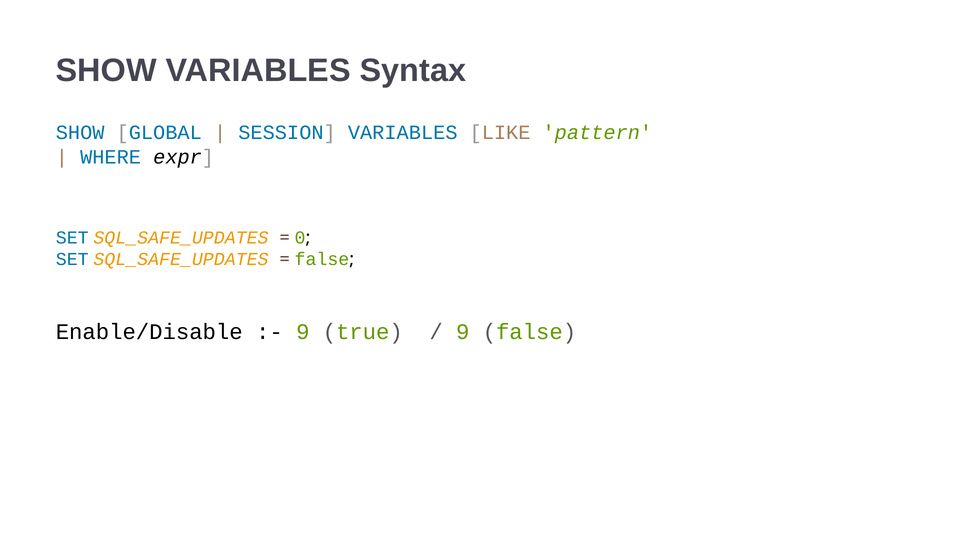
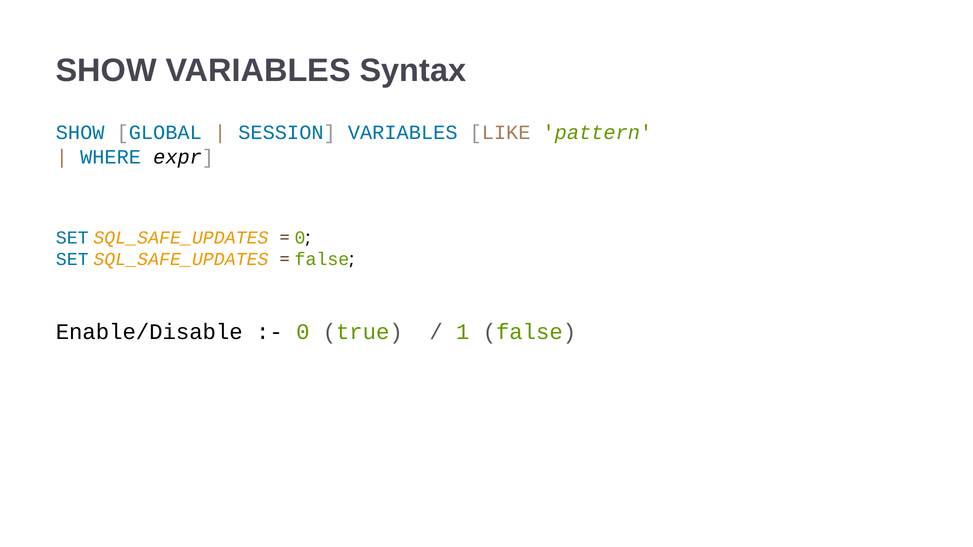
9 at (303, 332): 9 -> 0
9 at (463, 332): 9 -> 1
